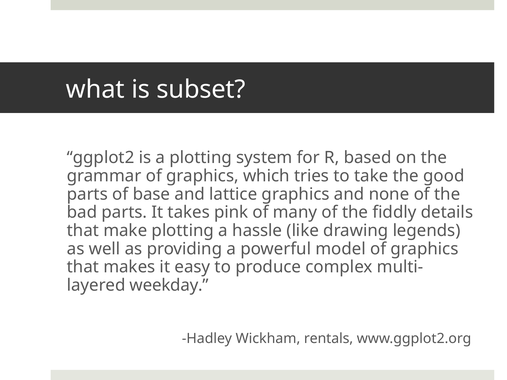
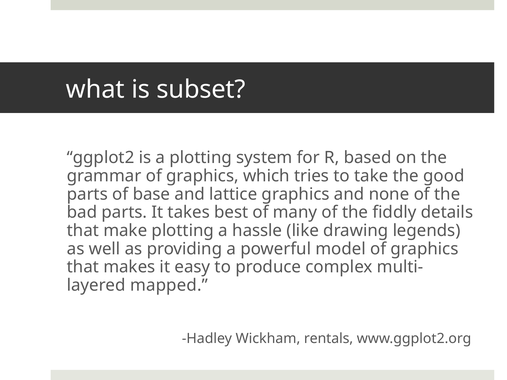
pink: pink -> best
weekday: weekday -> mapped
